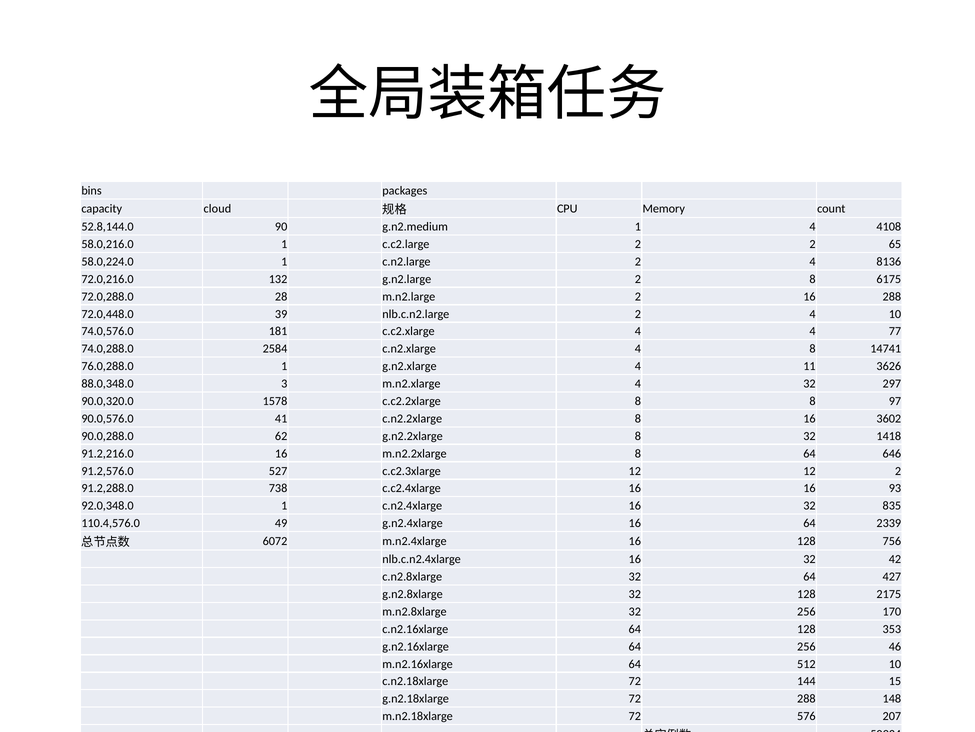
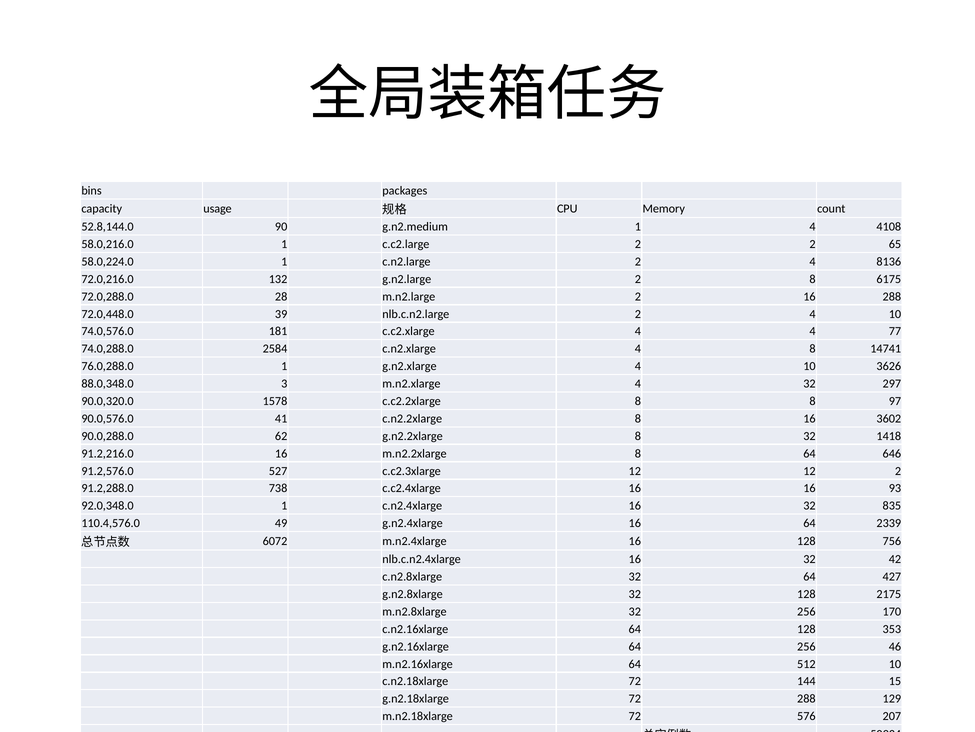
cloud: cloud -> usage
g.n2.xlarge 4 11: 11 -> 10
148: 148 -> 129
